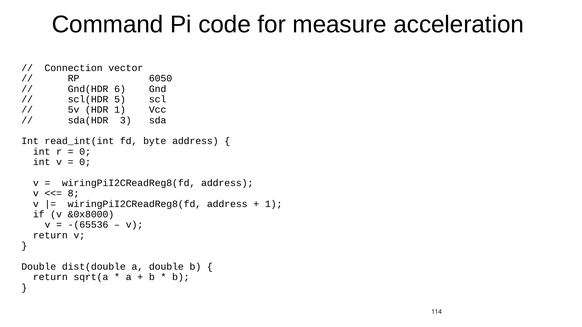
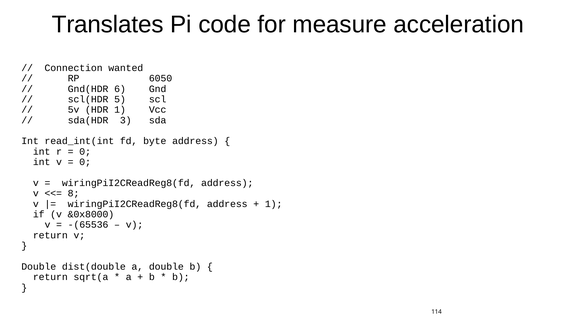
Command: Command -> Translates
vector: vector -> wanted
